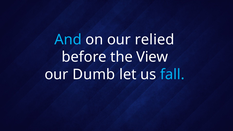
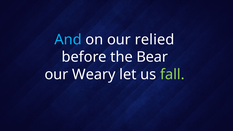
View: View -> Bear
Dumb: Dumb -> Weary
fall colour: light blue -> light green
